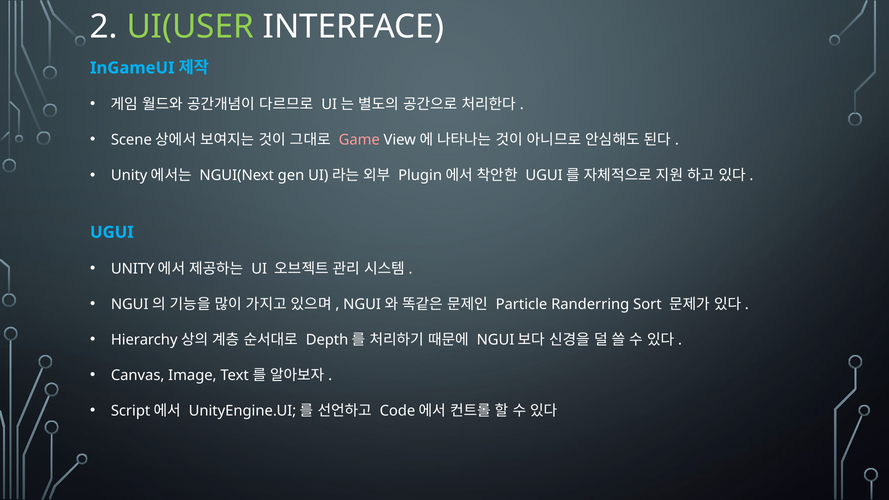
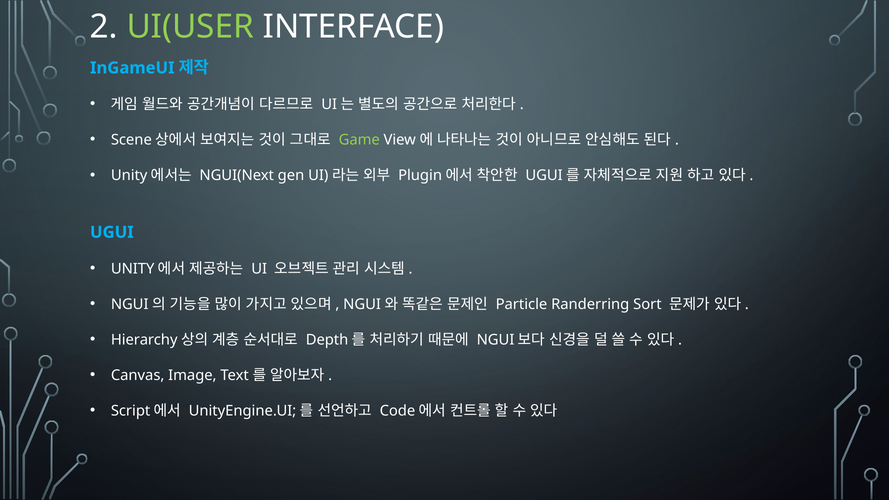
Game colour: pink -> light green
